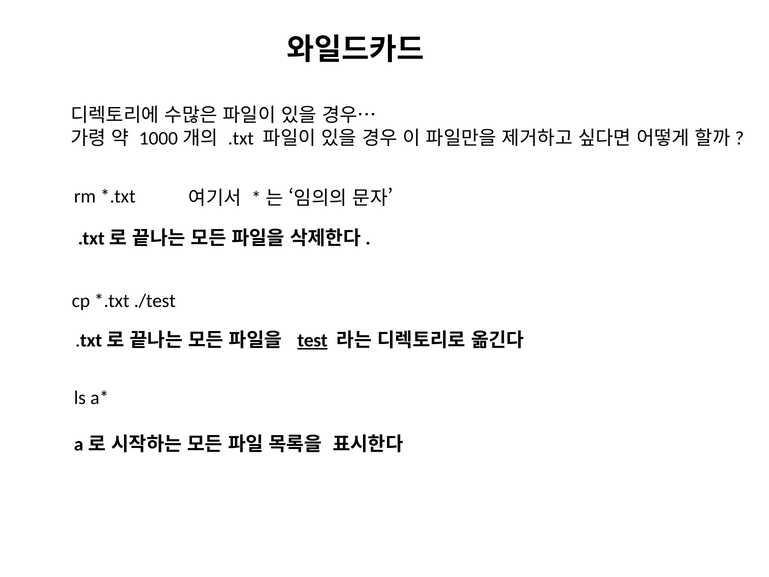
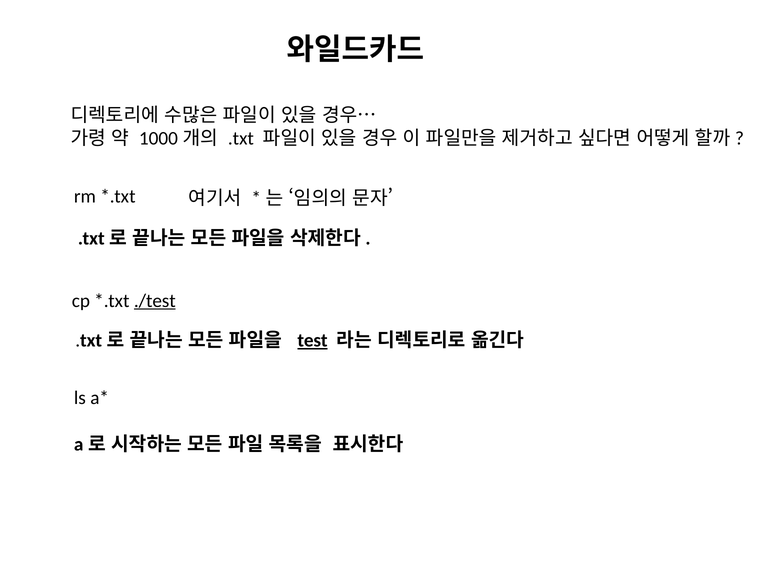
./test underline: none -> present
